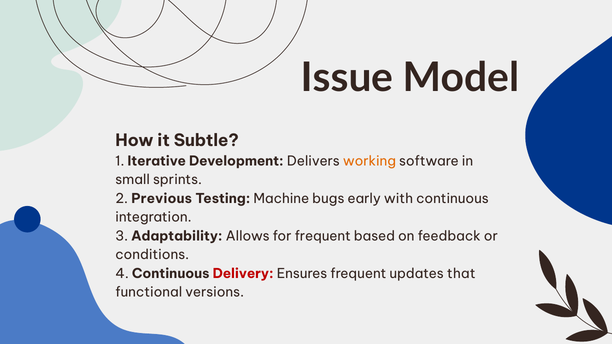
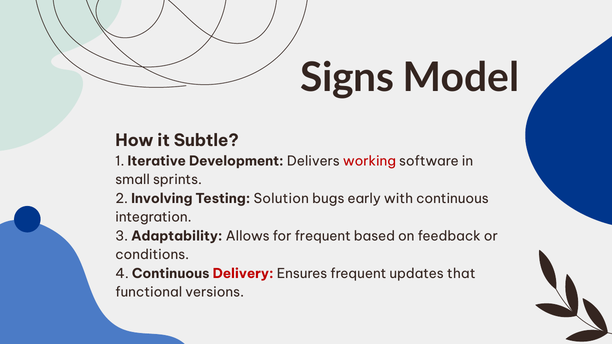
Issue: Issue -> Signs
working colour: orange -> red
Previous: Previous -> Involving
Machine: Machine -> Solution
